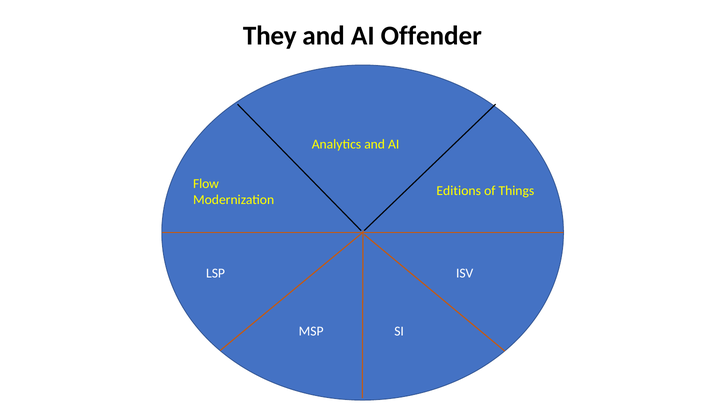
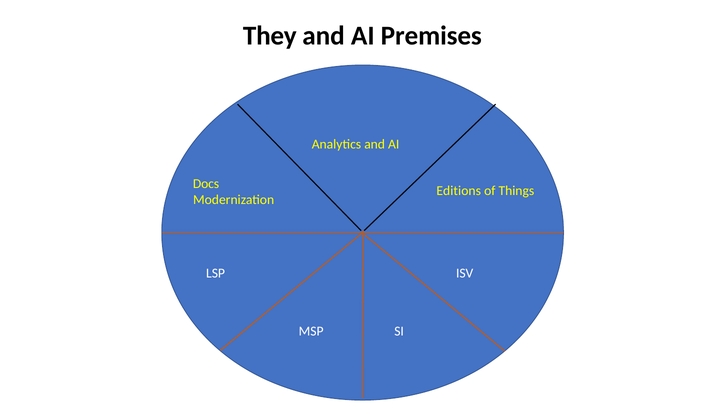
Offender: Offender -> Premises
Flow: Flow -> Docs
